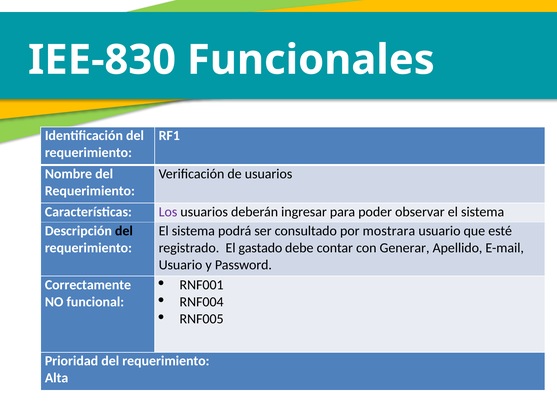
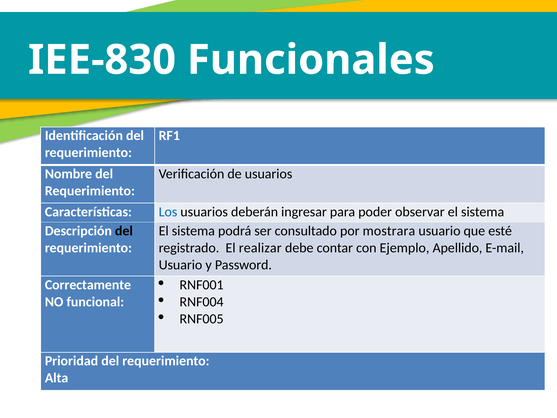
Los colour: purple -> blue
gastado: gastado -> realizar
Generar: Generar -> Ejemplo
